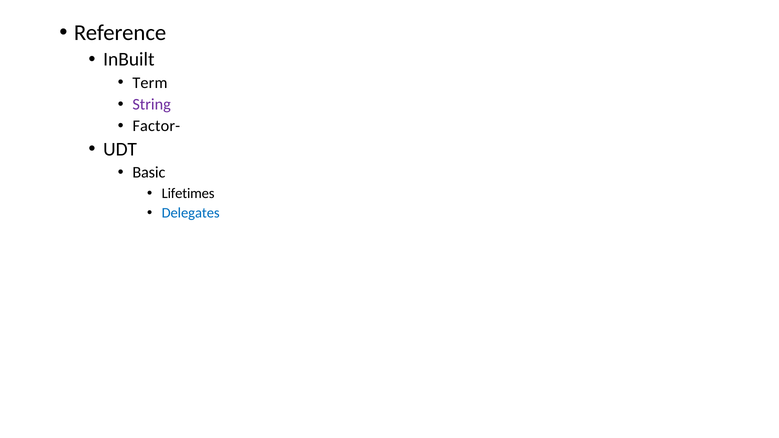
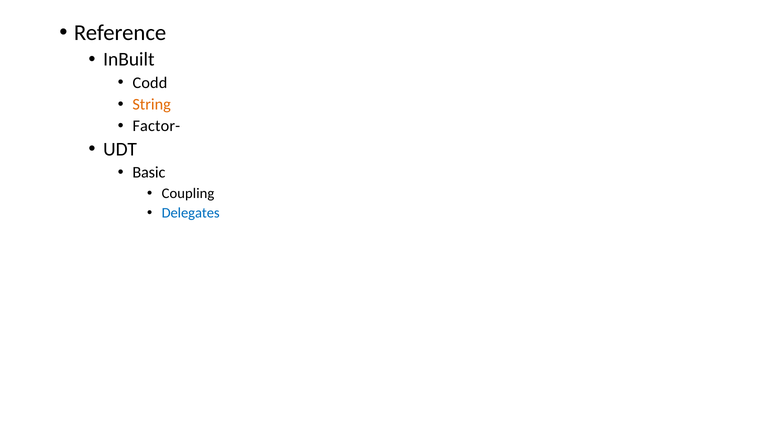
Term: Term -> Codd
String colour: purple -> orange
Lifetimes: Lifetimes -> Coupling
